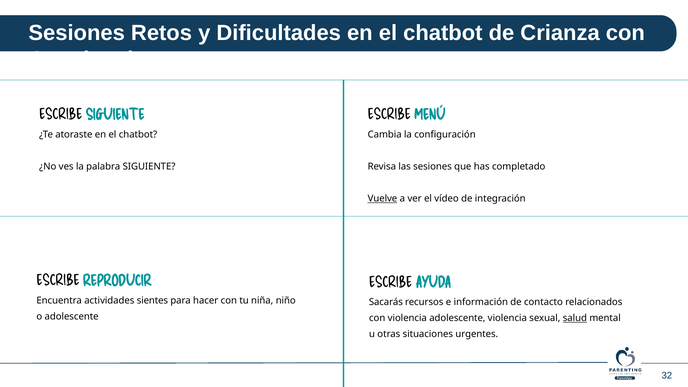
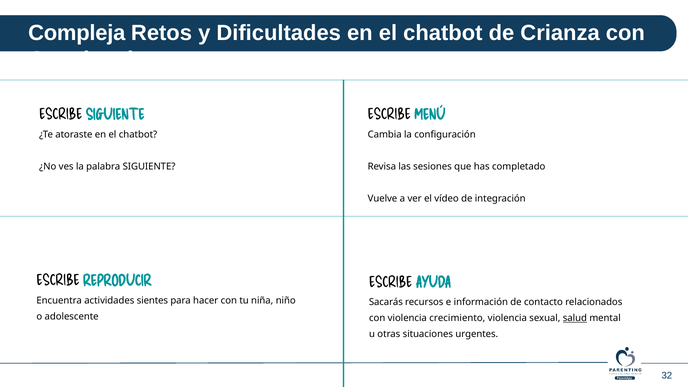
Sesiones at (77, 33): Sesiones -> Compleja
Vuelve underline: present -> none
violencia adolescente: adolescente -> crecimiento
